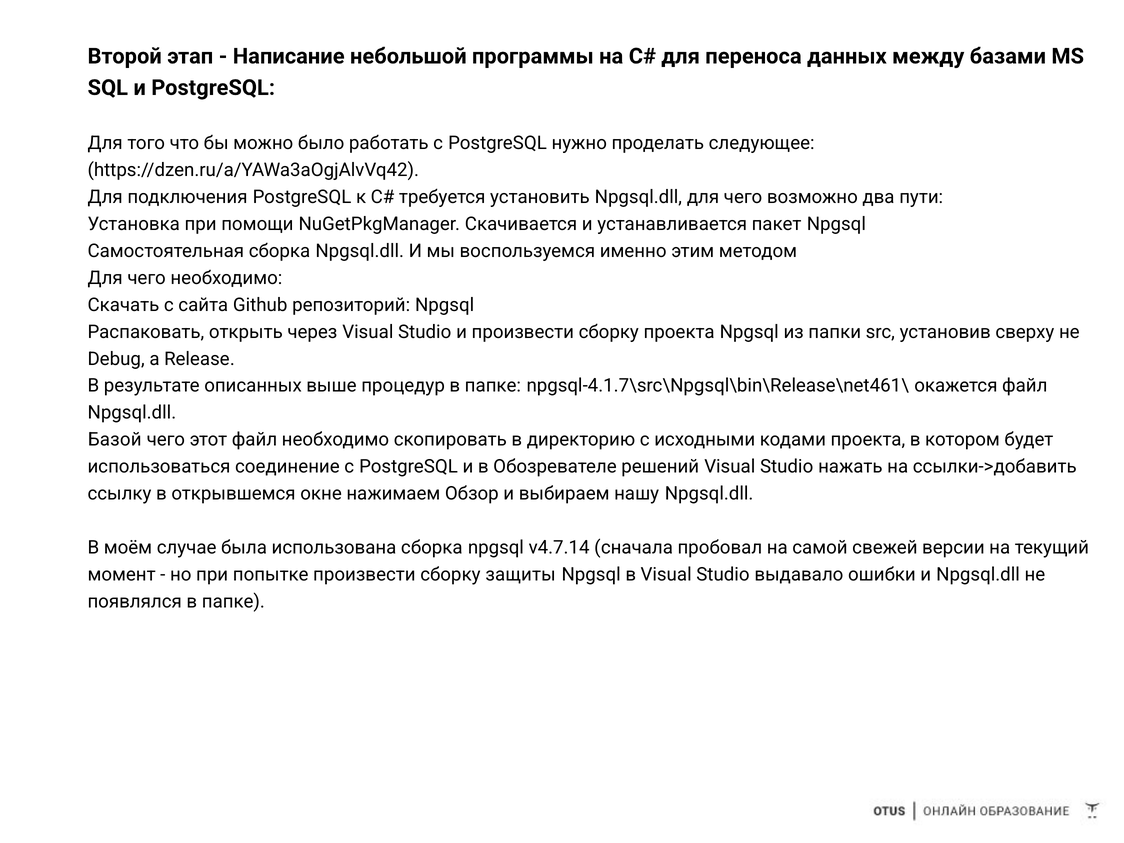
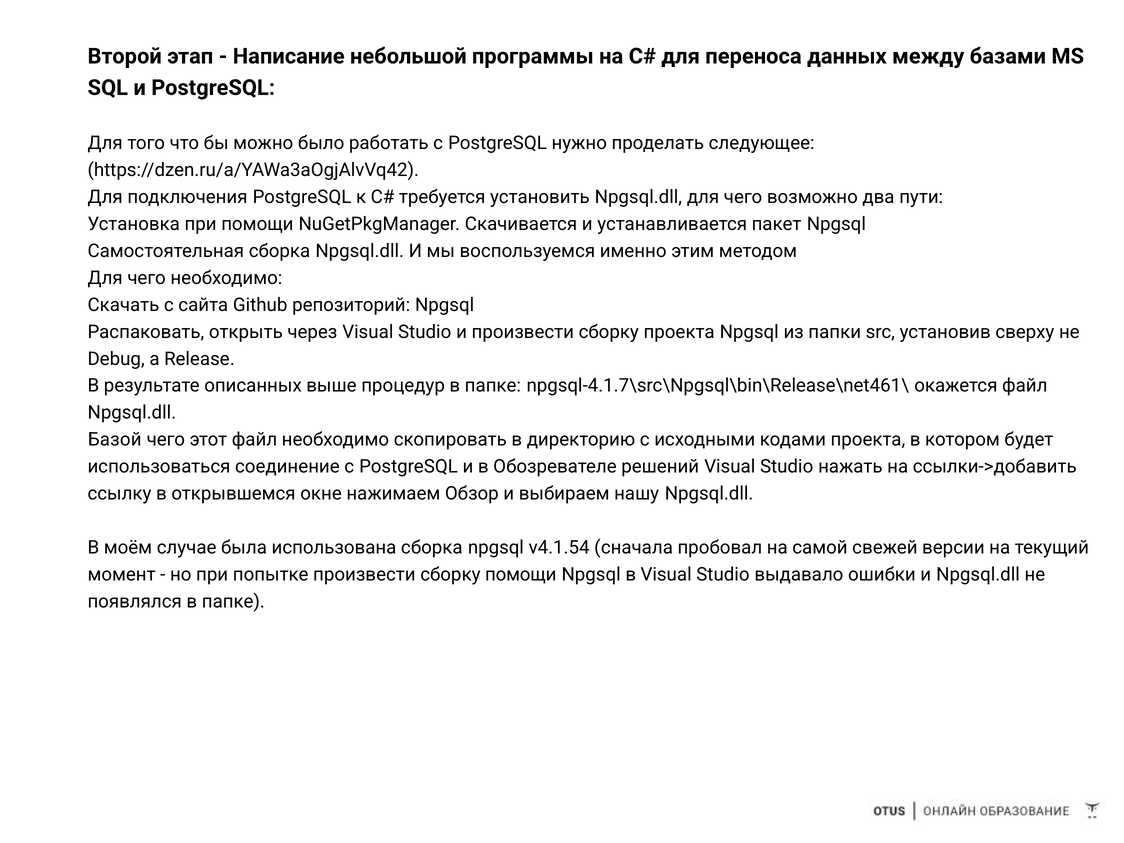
v4.7.14: v4.7.14 -> v4.1.54
сборку защиты: защиты -> помощи
